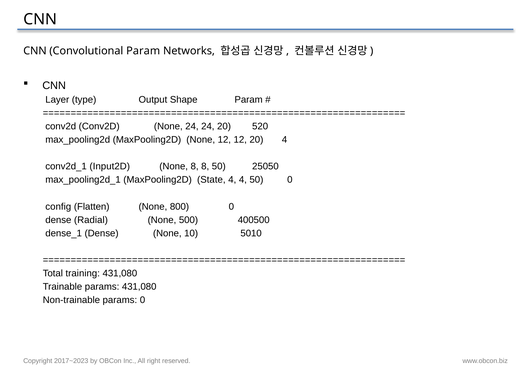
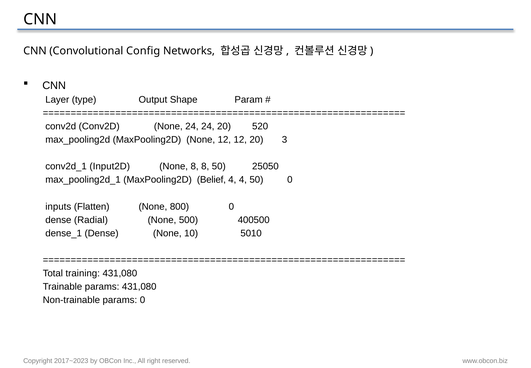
Convolutional Param: Param -> Config
20 4: 4 -> 3
State: State -> Belief
config: config -> inputs
